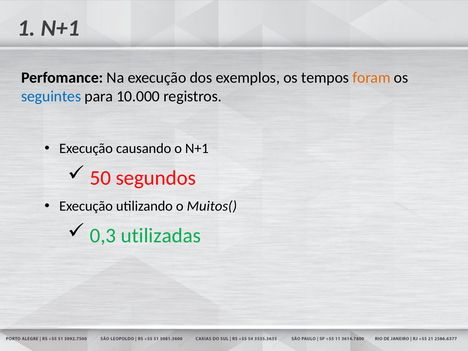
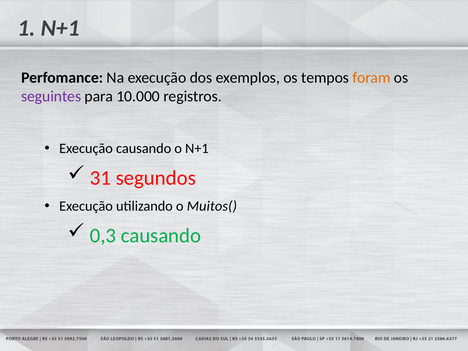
seguintes colour: blue -> purple
50: 50 -> 31
0,3 utilizadas: utilizadas -> causando
